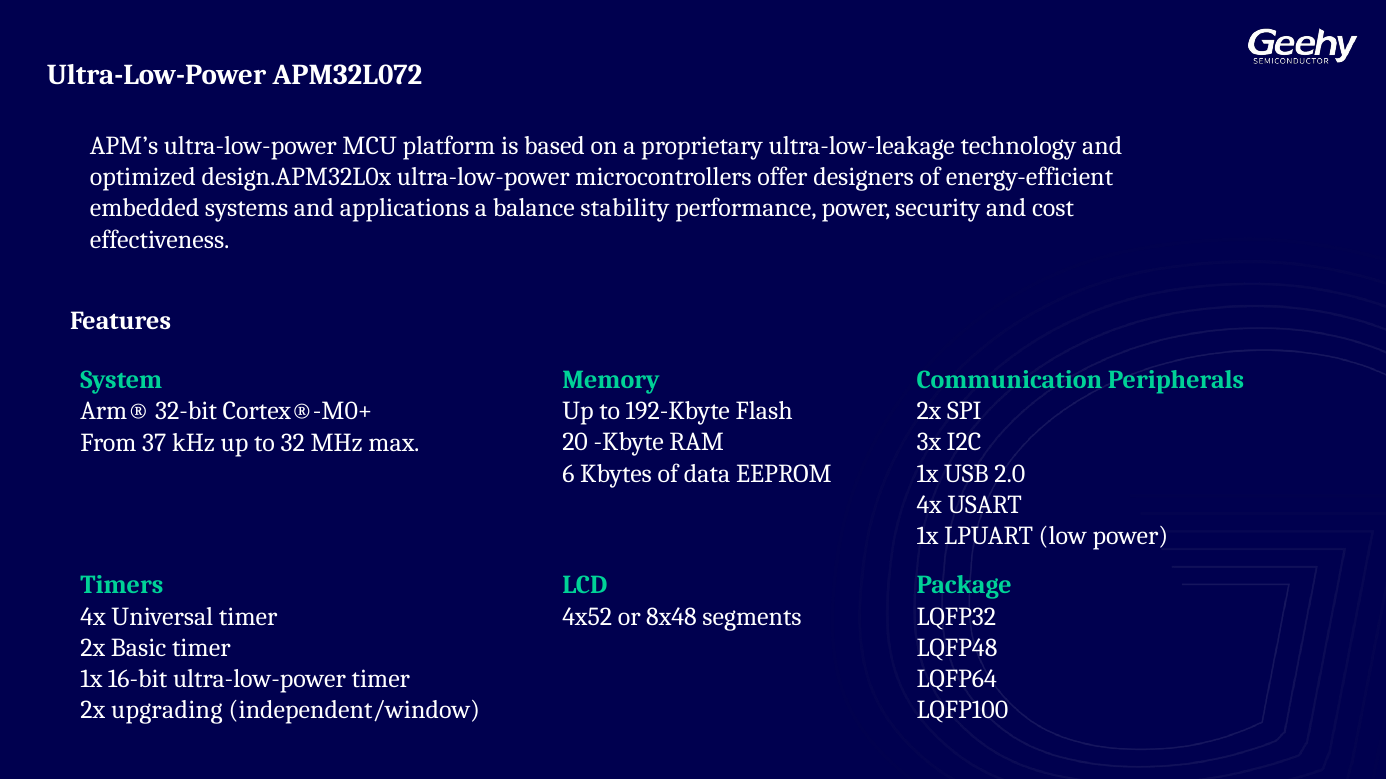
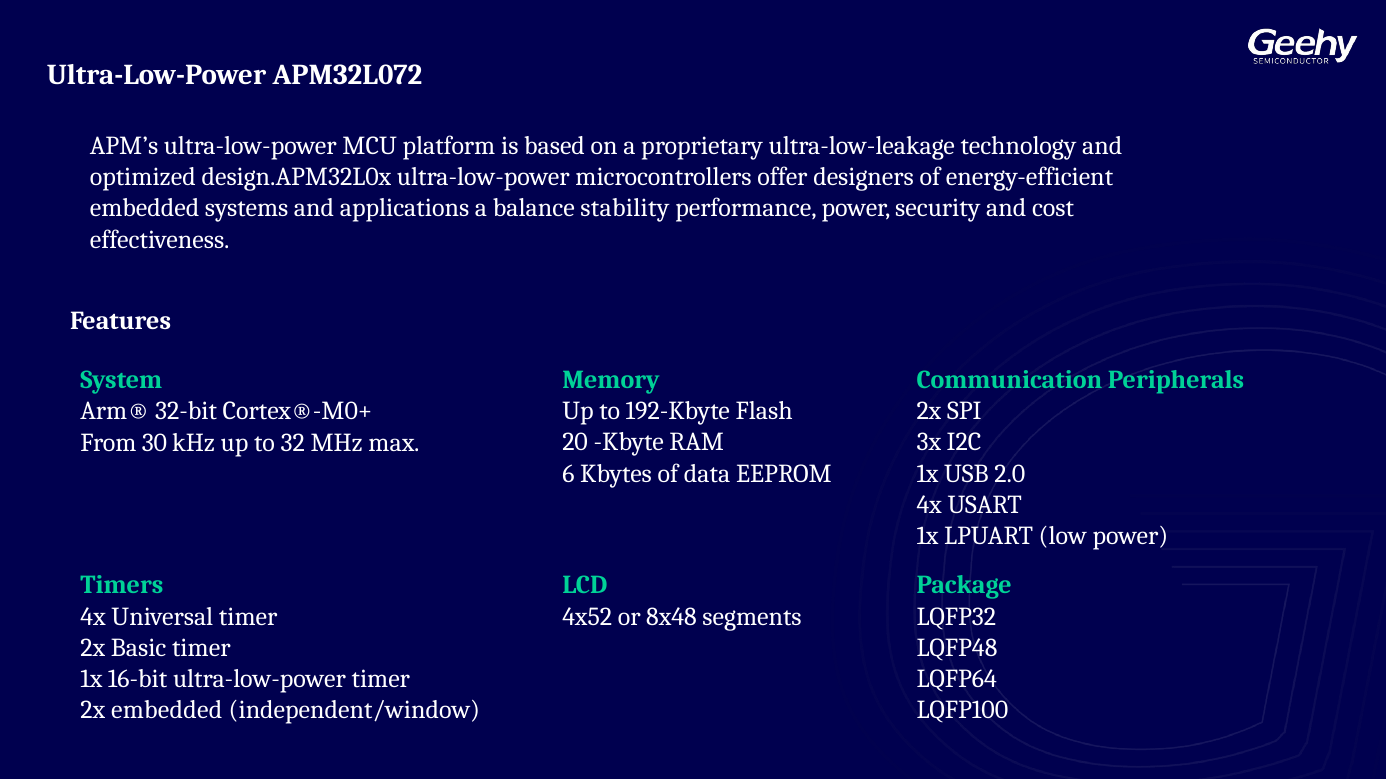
37: 37 -> 30
2x upgrading: upgrading -> embedded
